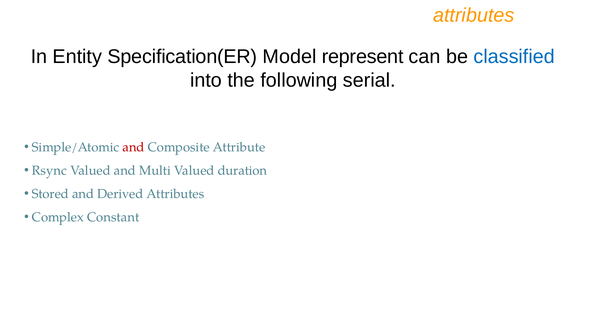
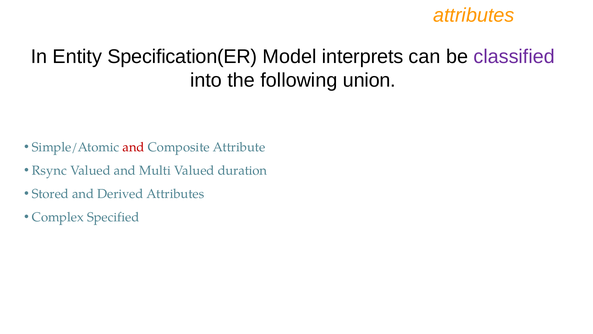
represent: represent -> interprets
classified colour: blue -> purple
serial: serial -> union
Constant: Constant -> Specified
